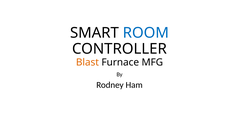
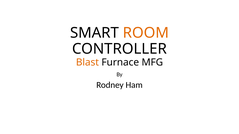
ROOM colour: blue -> orange
